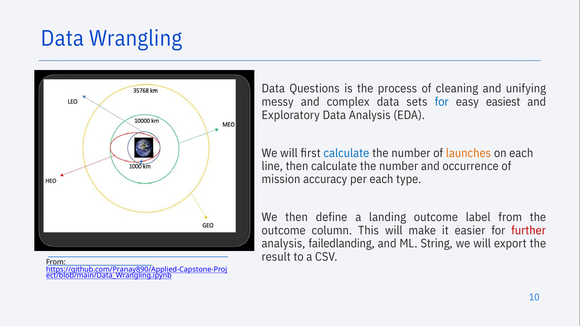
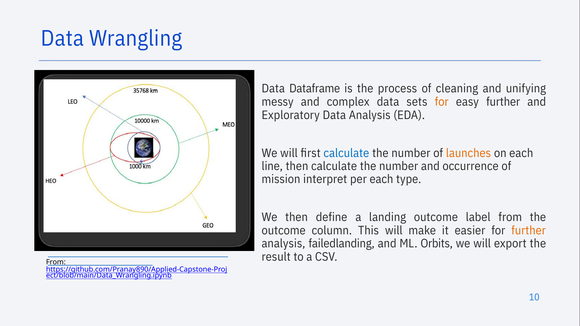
Questions: Questions -> Dataframe
for at (442, 102) colour: blue -> orange
easy easiest: easiest -> further
accuracy: accuracy -> interpret
further at (529, 231) colour: red -> orange
String: String -> Orbits
